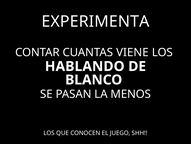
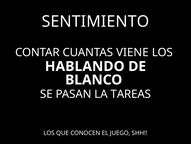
EXPERIMENTA: EXPERIMENTA -> SENTIMIENTO
MENOS: MENOS -> TAREAS
